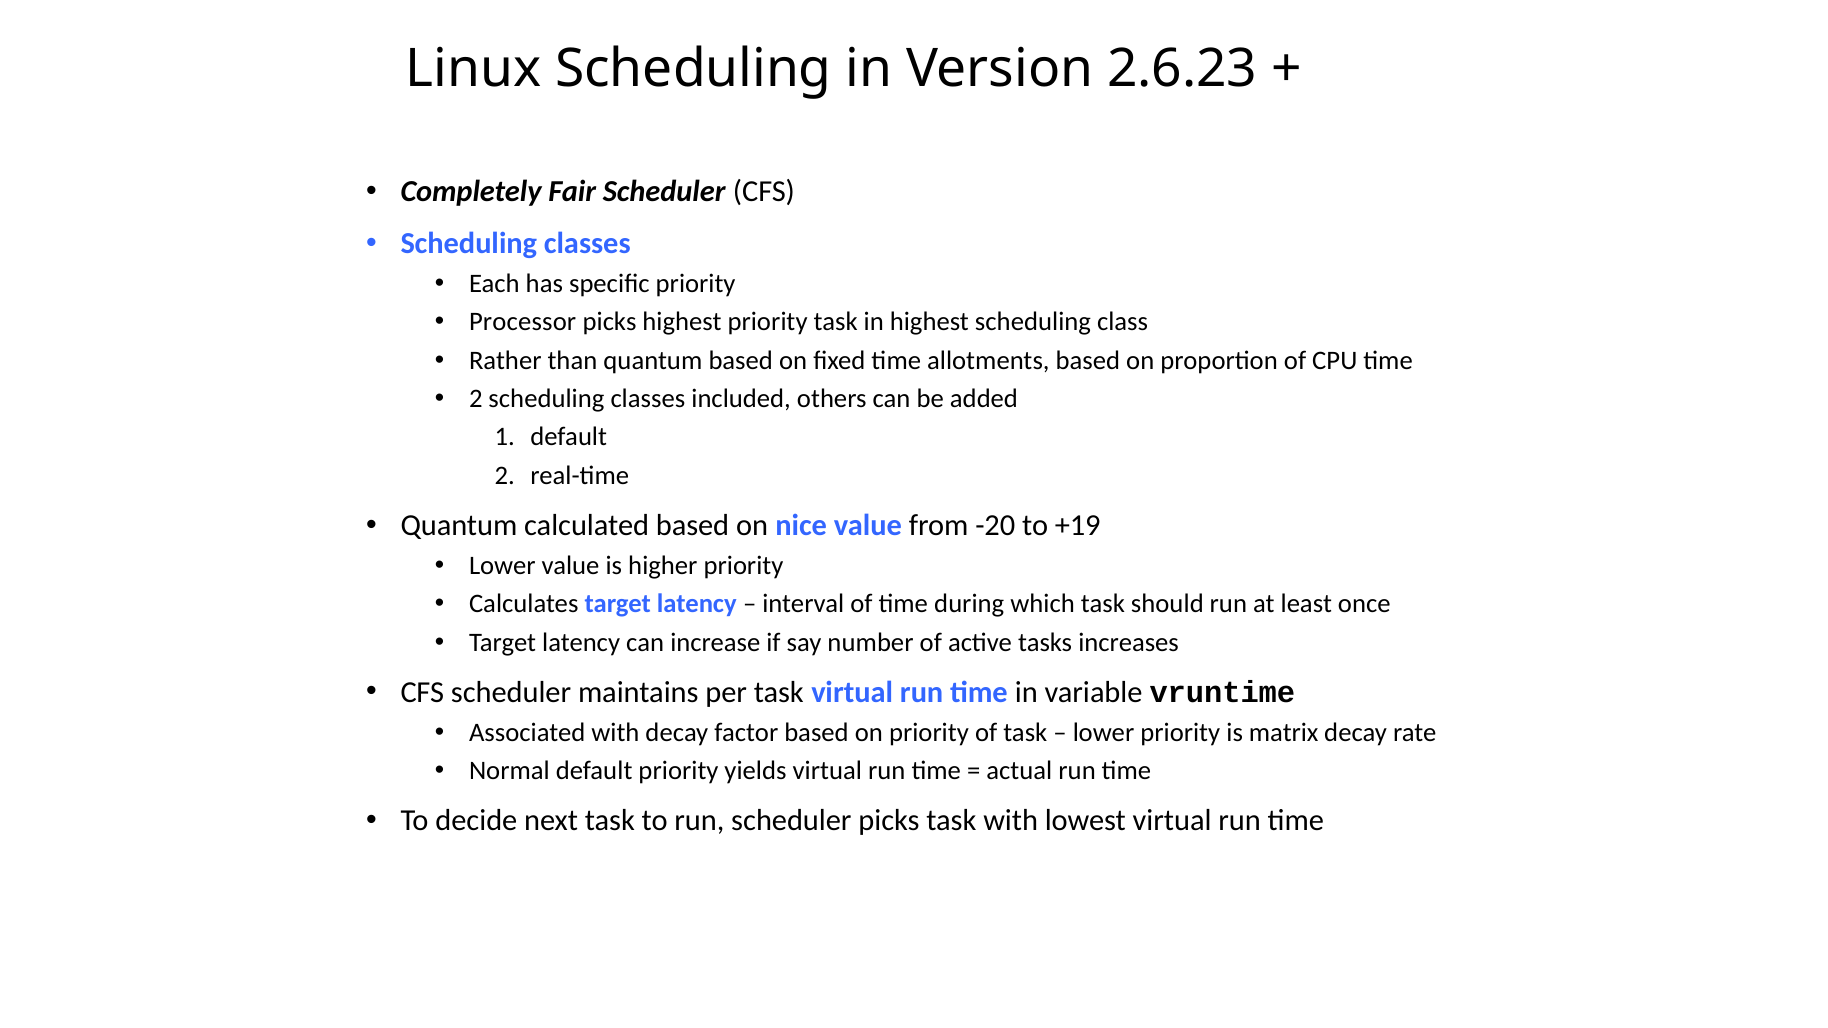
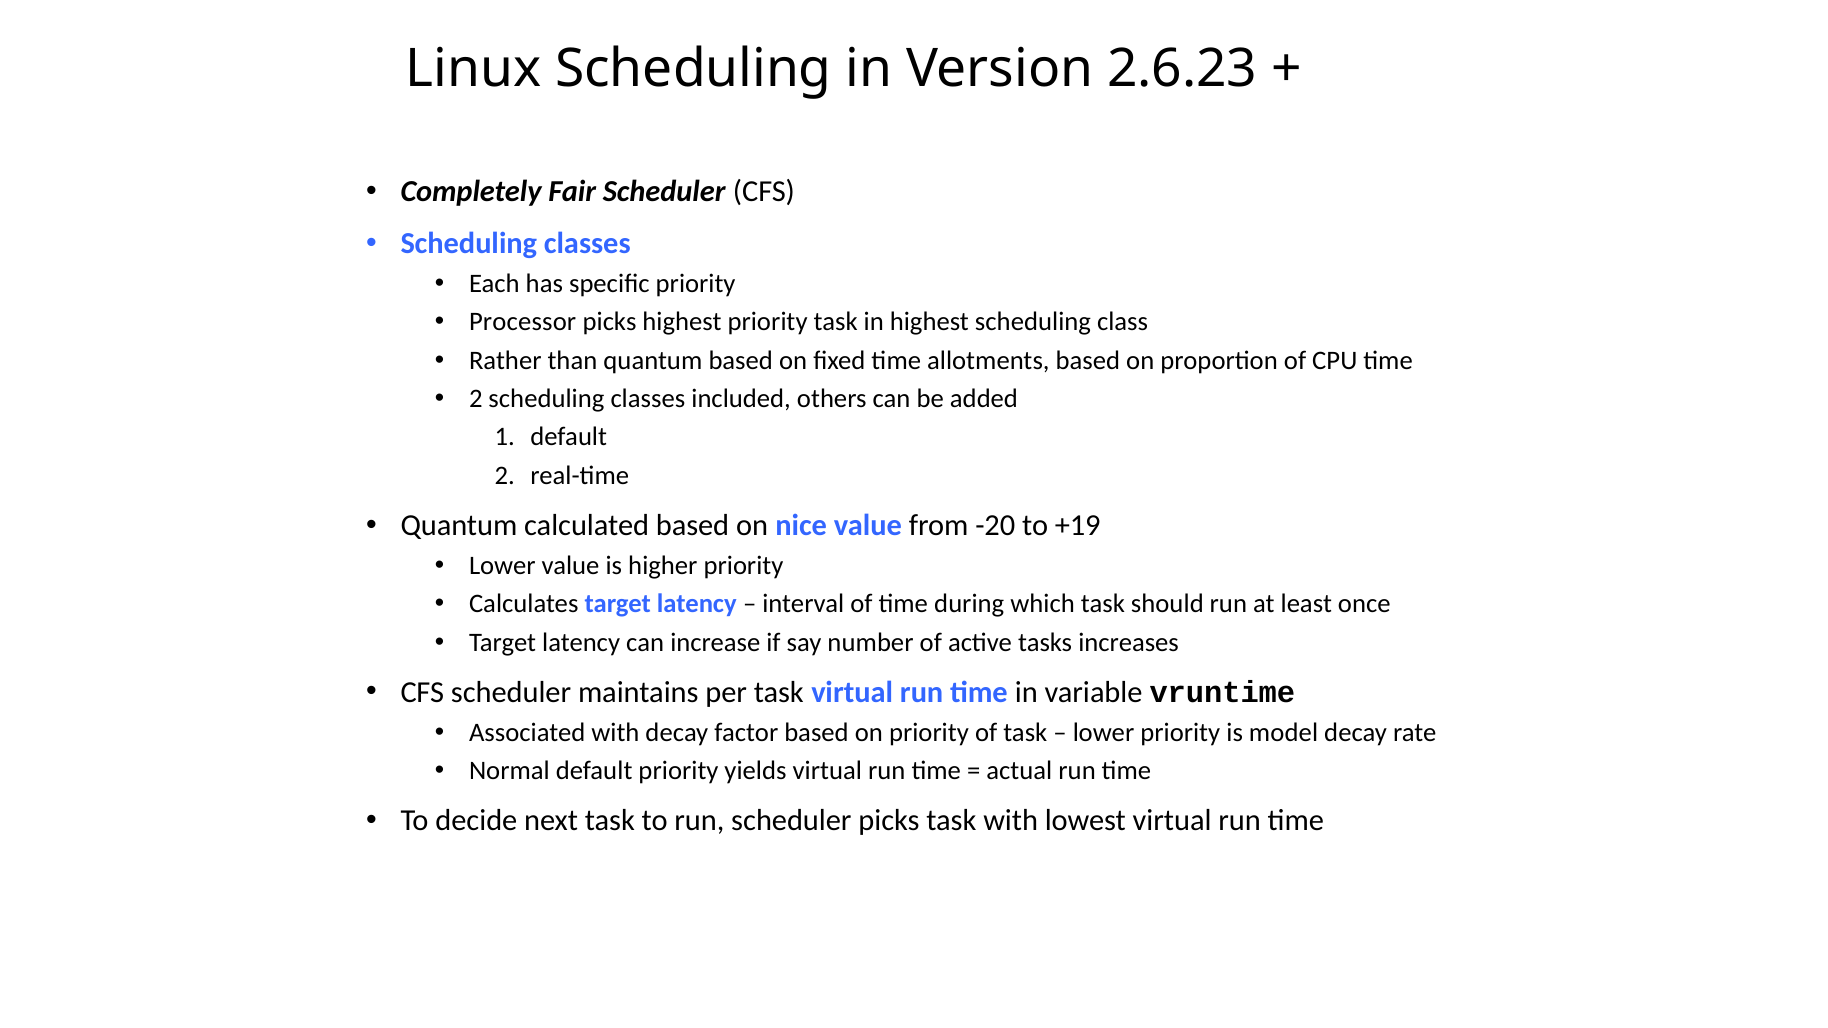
matrix: matrix -> model
